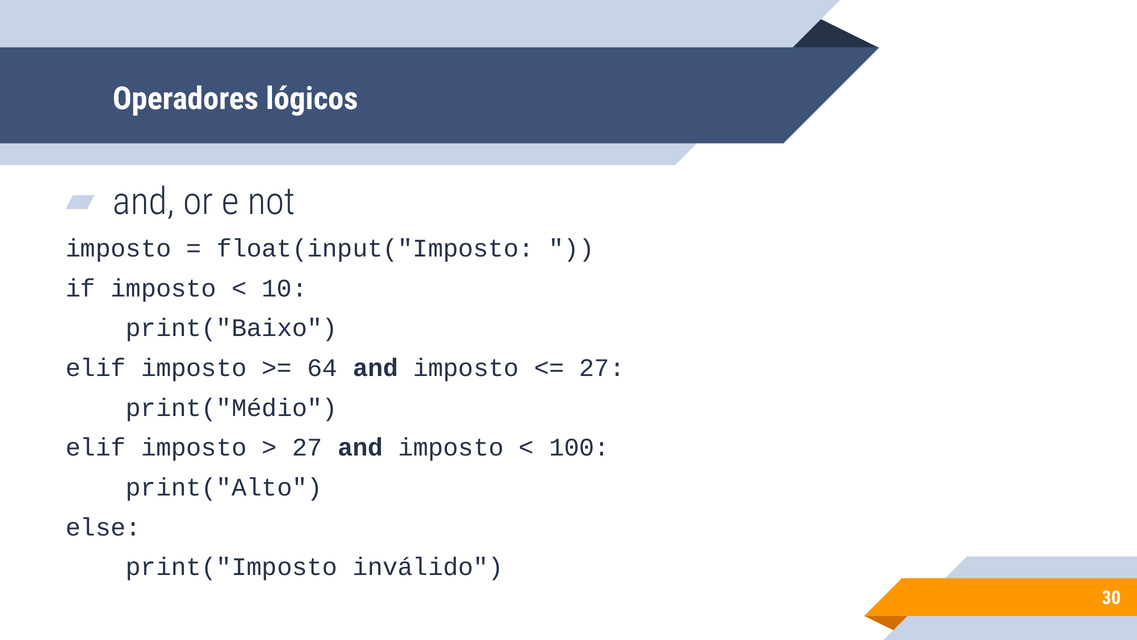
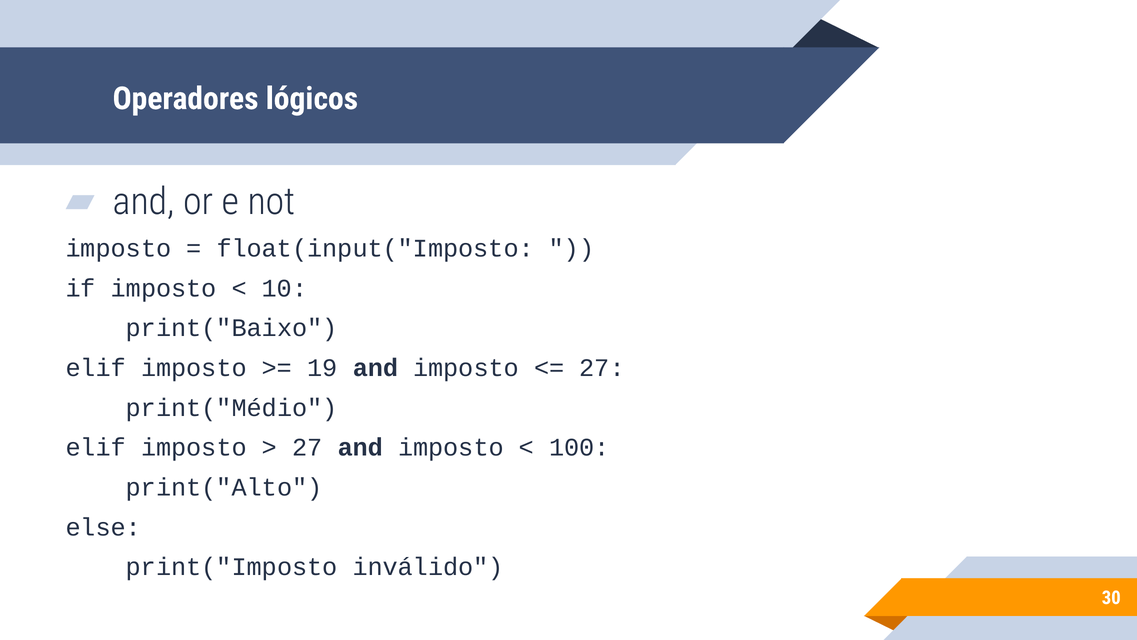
64: 64 -> 19
